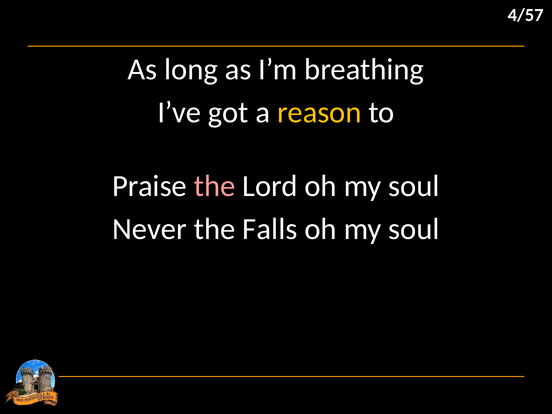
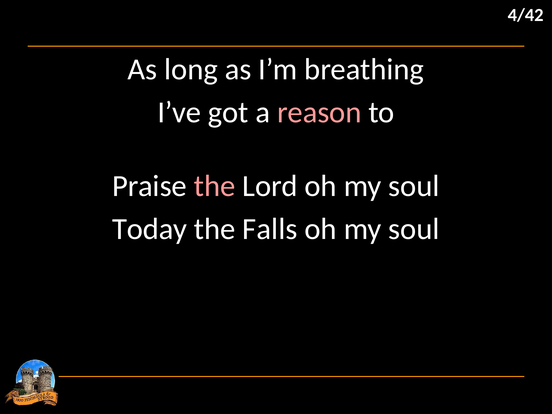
4/57: 4/57 -> 4/42
reason colour: yellow -> pink
Never: Never -> Today
